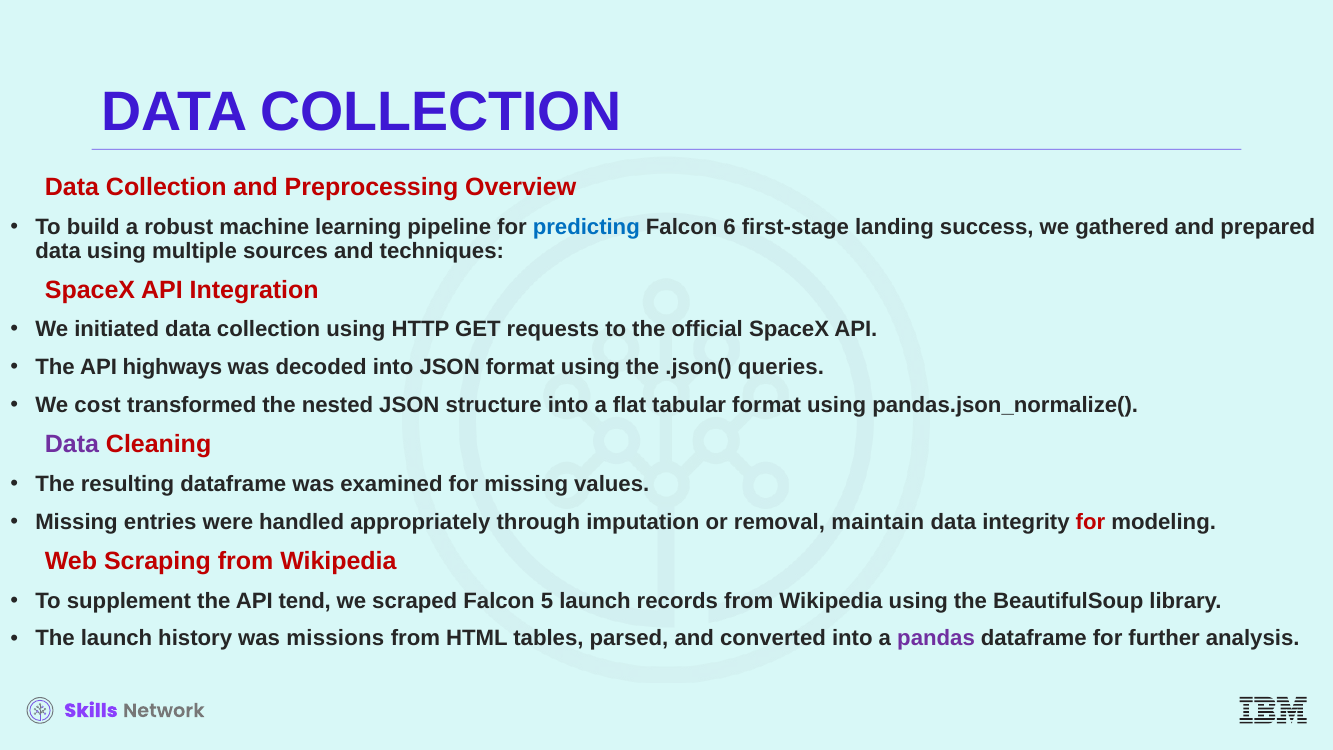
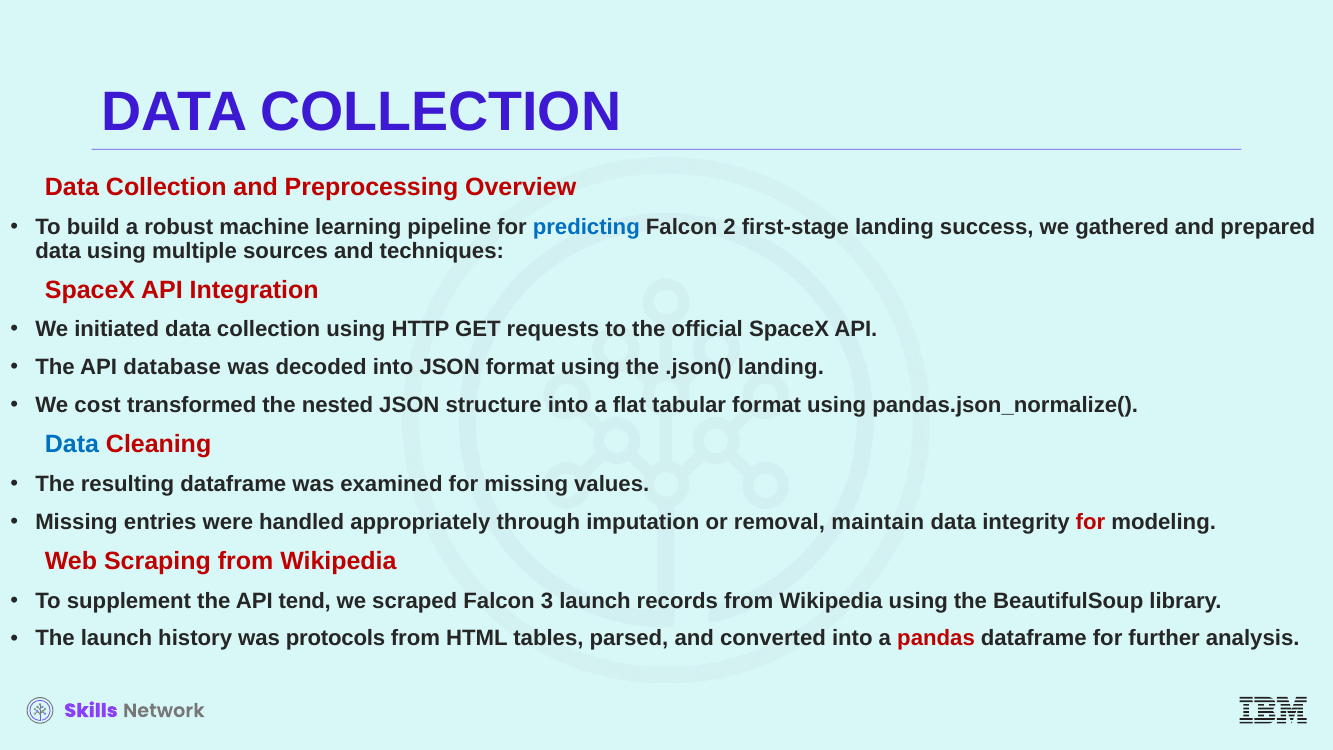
6: 6 -> 2
highways: highways -> database
.json( queries: queries -> landing
Data at (72, 445) colour: purple -> blue
5: 5 -> 3
missions: missions -> protocols
pandas colour: purple -> red
